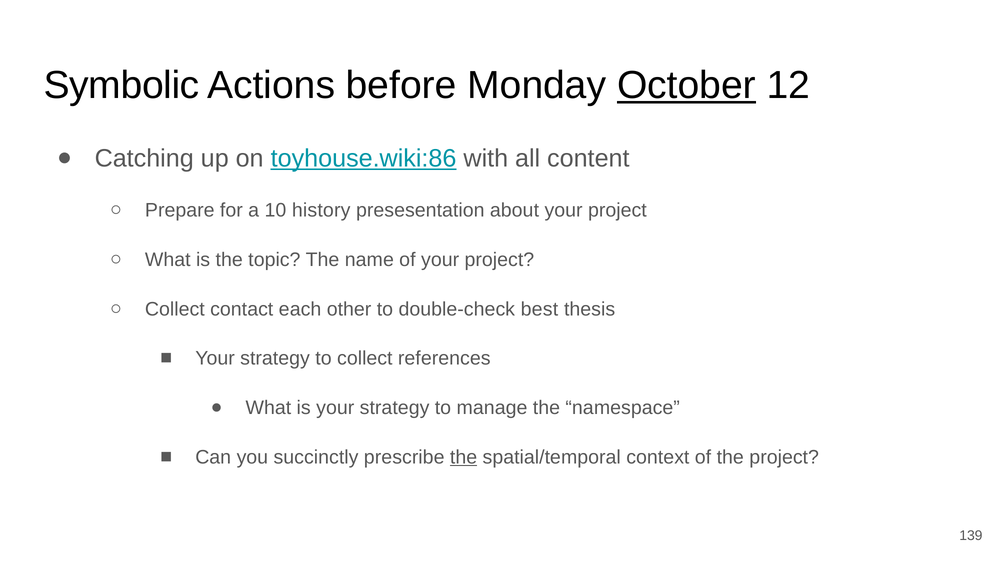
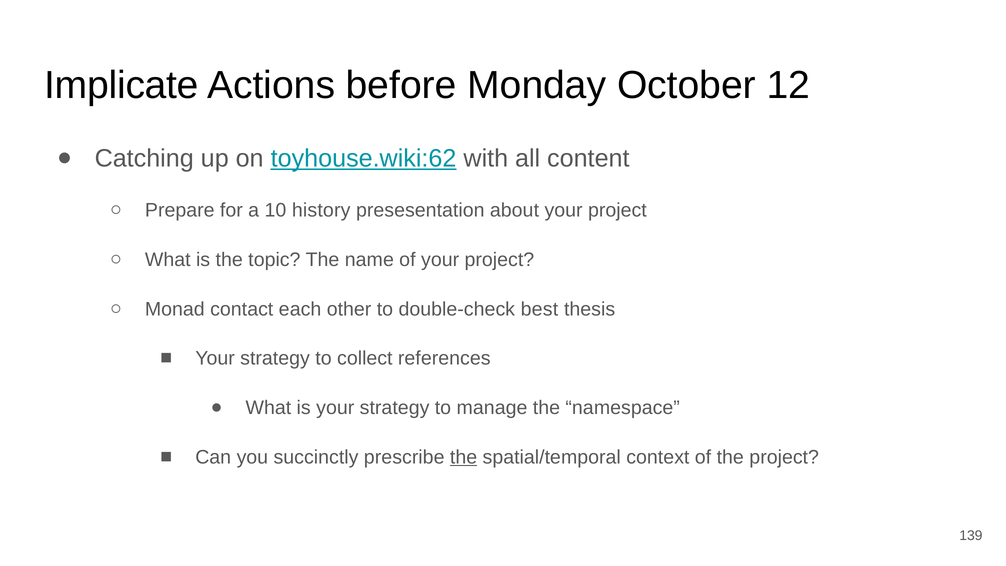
Symbolic: Symbolic -> Implicate
October underline: present -> none
toyhouse.wiki:86: toyhouse.wiki:86 -> toyhouse.wiki:62
Collect at (175, 309): Collect -> Monad
